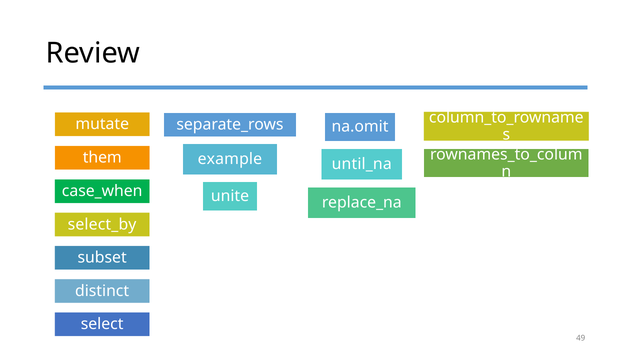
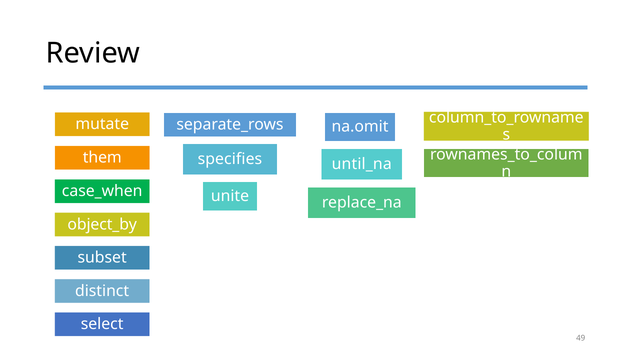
example: example -> specifies
select_by: select_by -> object_by
